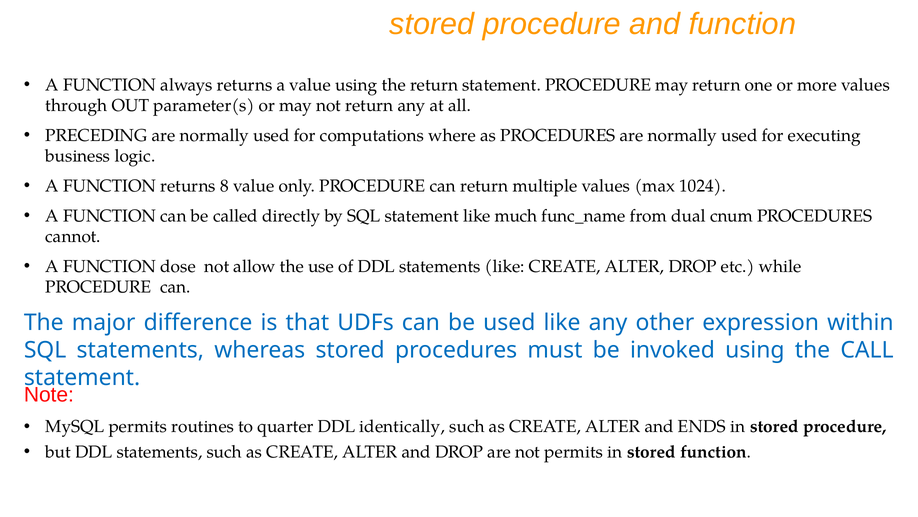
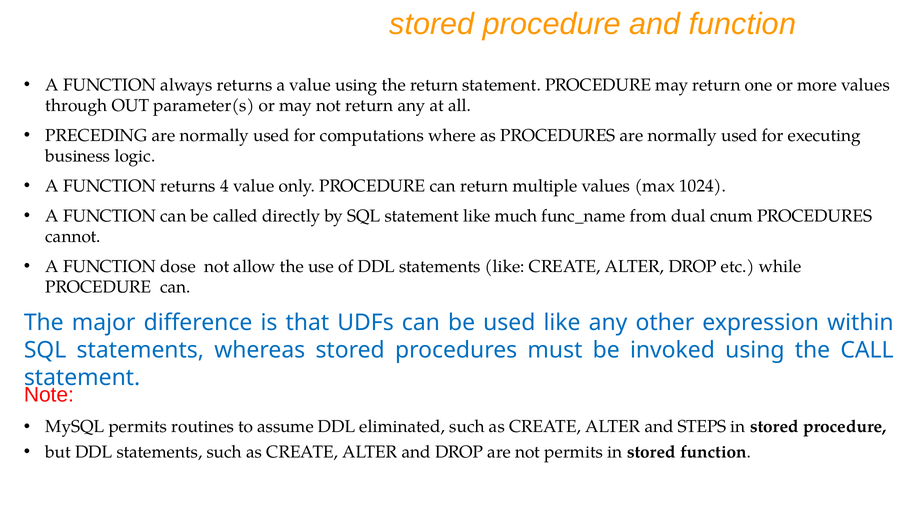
8: 8 -> 4
quarter: quarter -> assume
identically: identically -> eliminated
ENDS: ENDS -> STEPS
